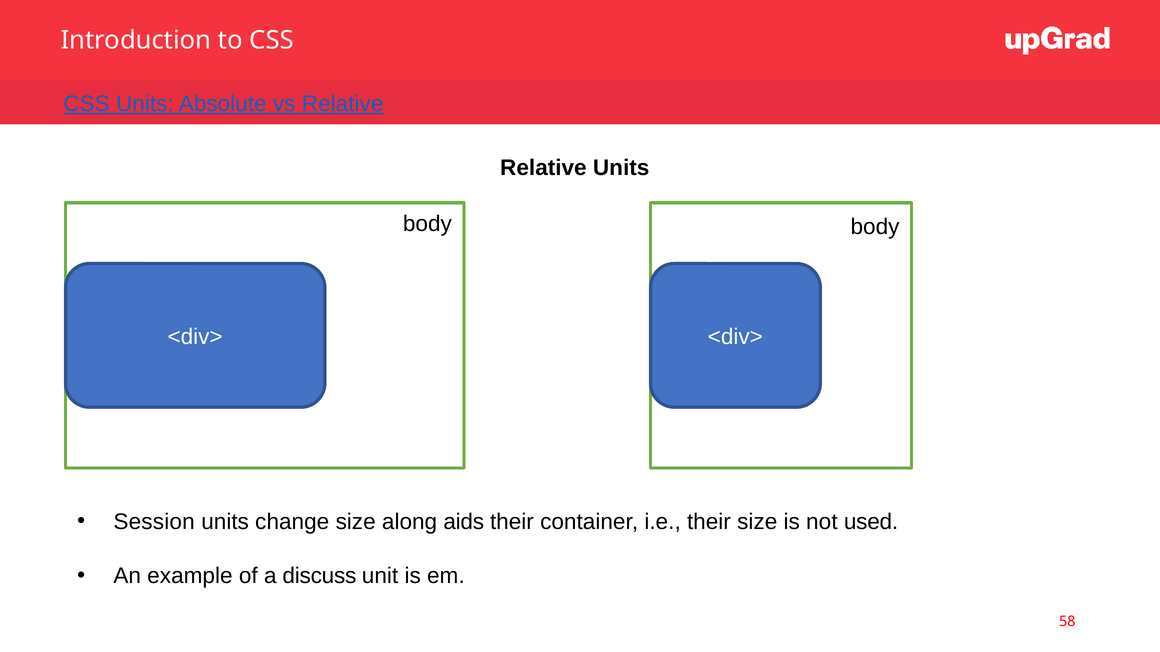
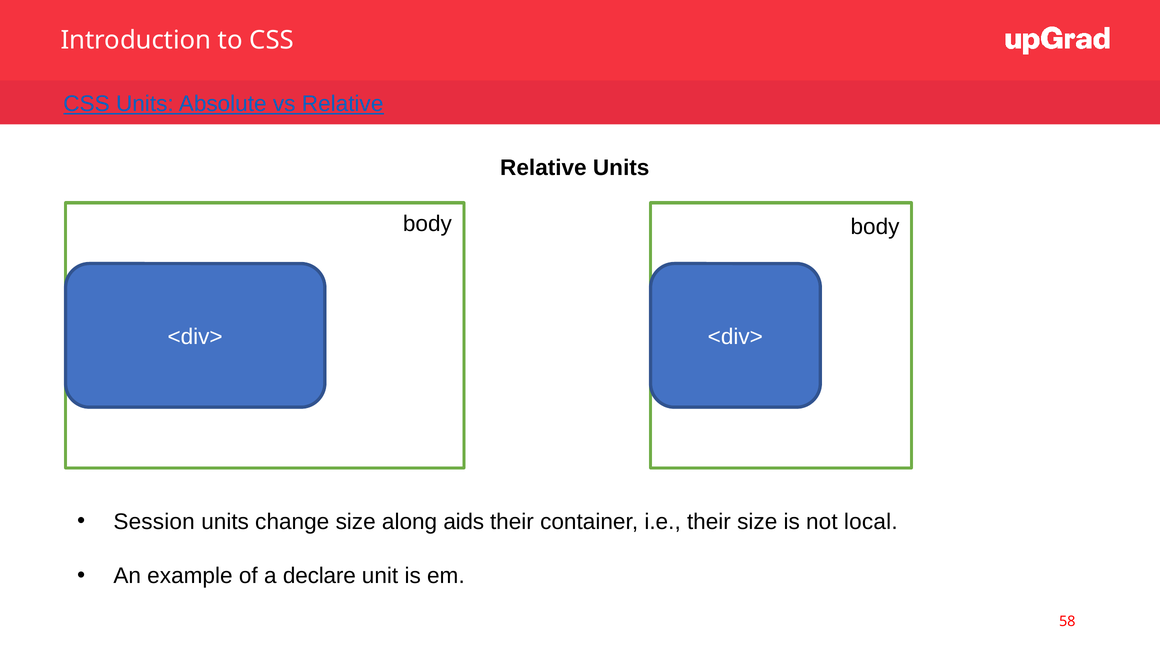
used: used -> local
discuss: discuss -> declare
